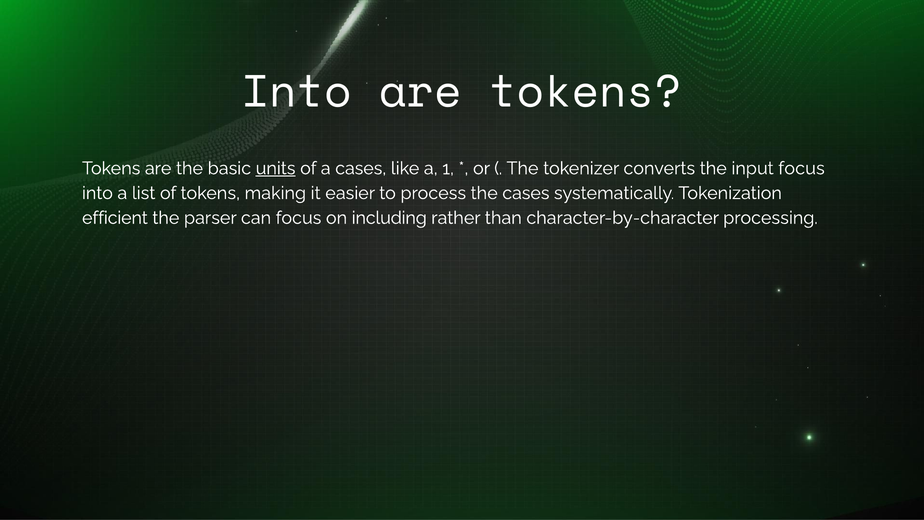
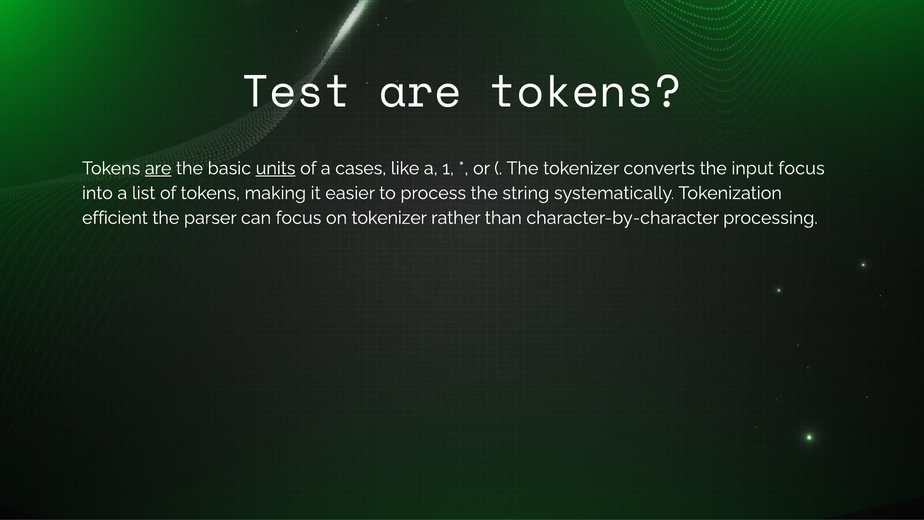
Into at (297, 92): Into -> Test
are at (158, 168) underline: none -> present
the cases: cases -> string
on including: including -> tokenizer
